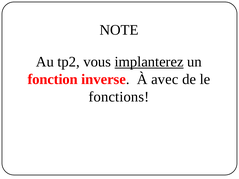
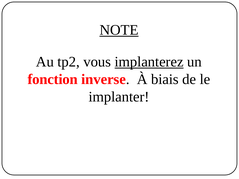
NOTE underline: none -> present
avec: avec -> biais
fonctions: fonctions -> implanter
